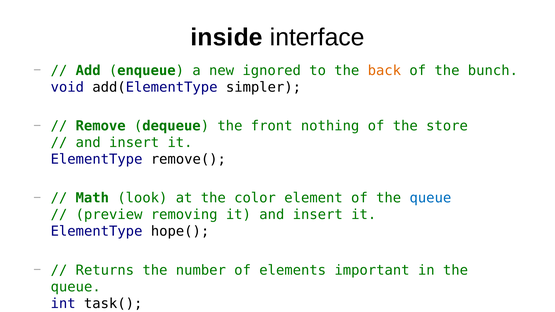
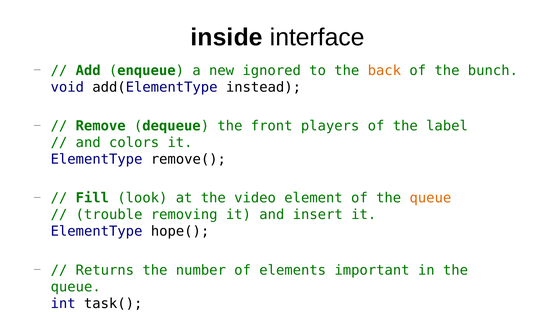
simpler: simpler -> instead
nothing: nothing -> players
store: store -> label
insert at (134, 143): insert -> colors
Math: Math -> Fill
color: color -> video
queue at (430, 198) colour: blue -> orange
preview: preview -> trouble
